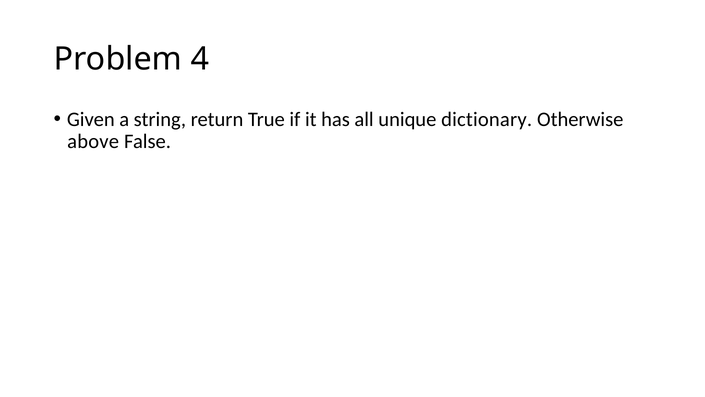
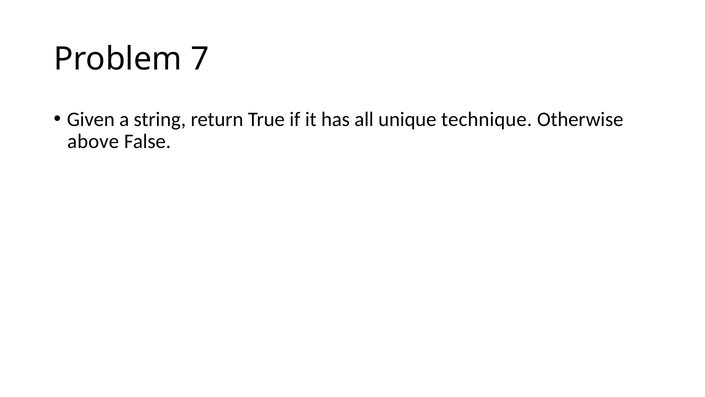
4: 4 -> 7
dictionary: dictionary -> technique
